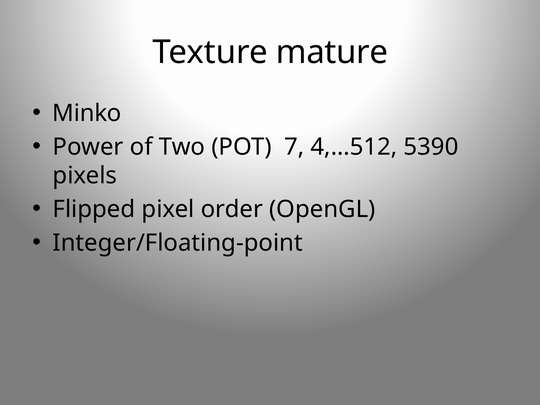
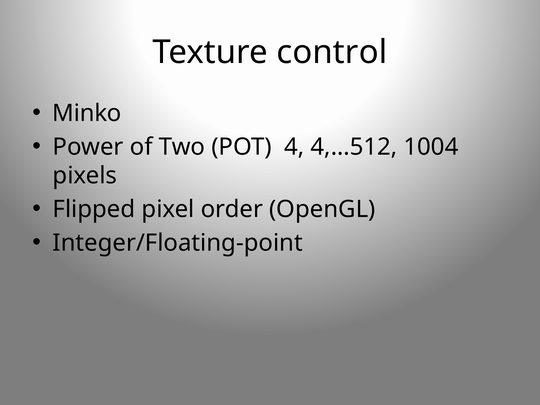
mature: mature -> control
7: 7 -> 4
5390: 5390 -> 1004
